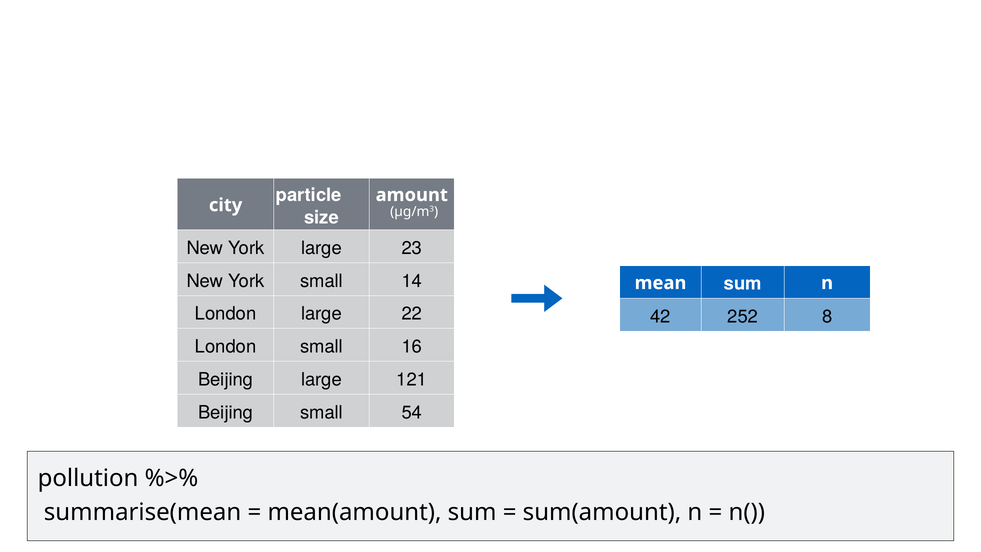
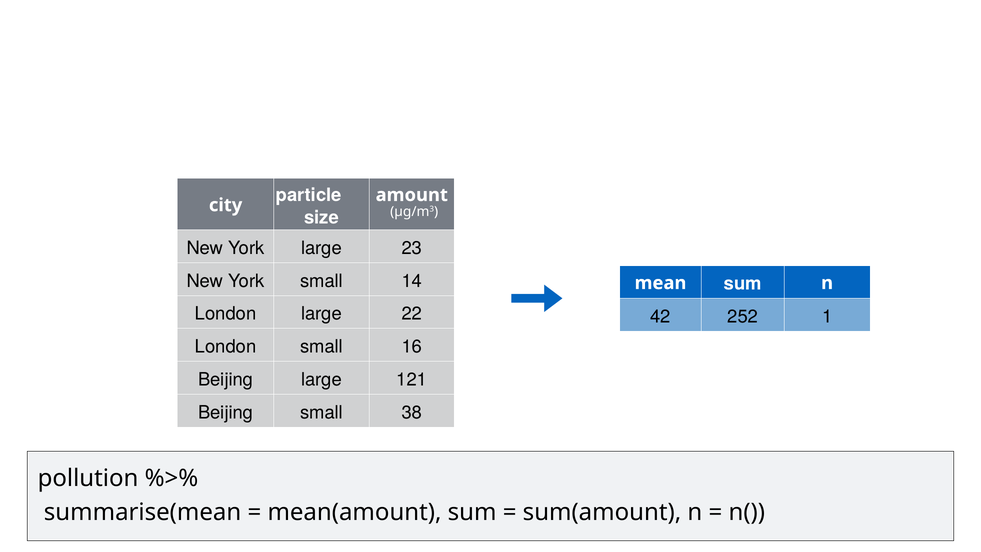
8: 8 -> 1
54: 54 -> 38
